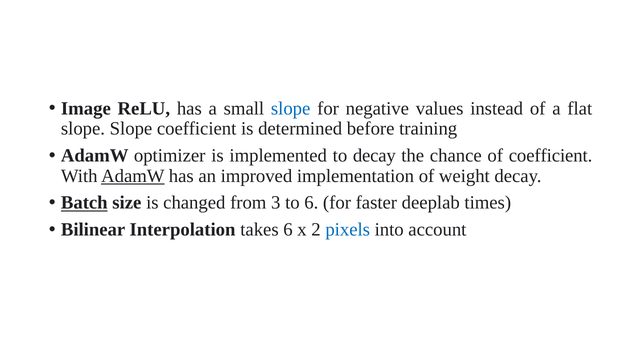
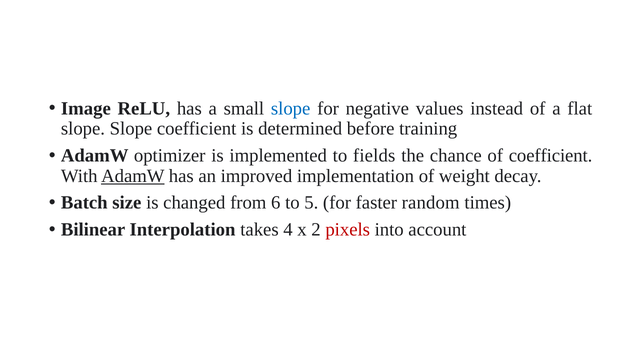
to decay: decay -> fields
Batch underline: present -> none
3: 3 -> 6
to 6: 6 -> 5
deeplab: deeplab -> random
takes 6: 6 -> 4
pixels colour: blue -> red
